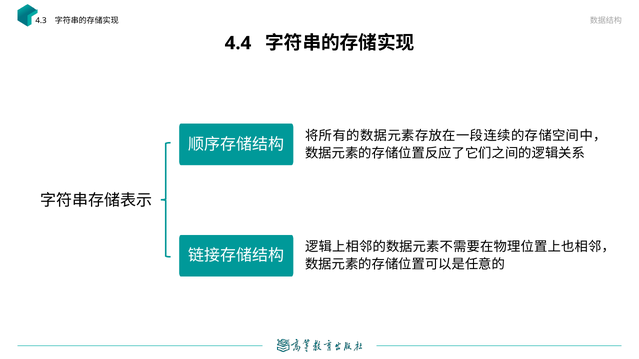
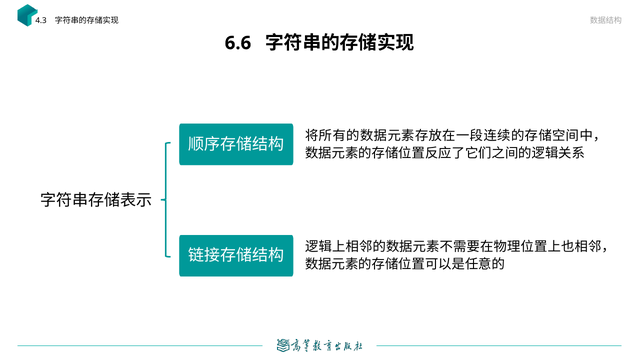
4.4: 4.4 -> 6.6
